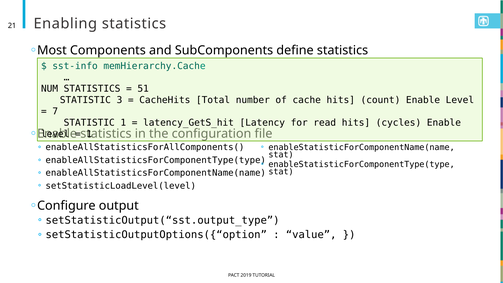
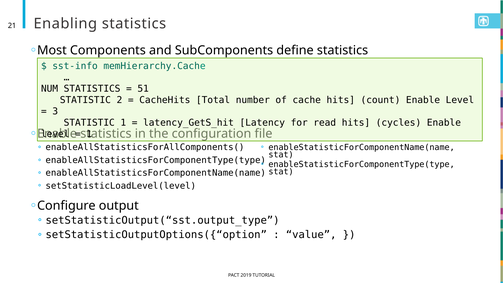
3: 3 -> 2
7: 7 -> 3
